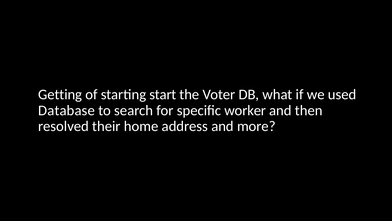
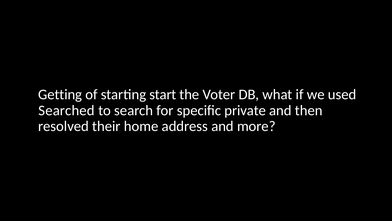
Database: Database -> Searched
worker: worker -> private
